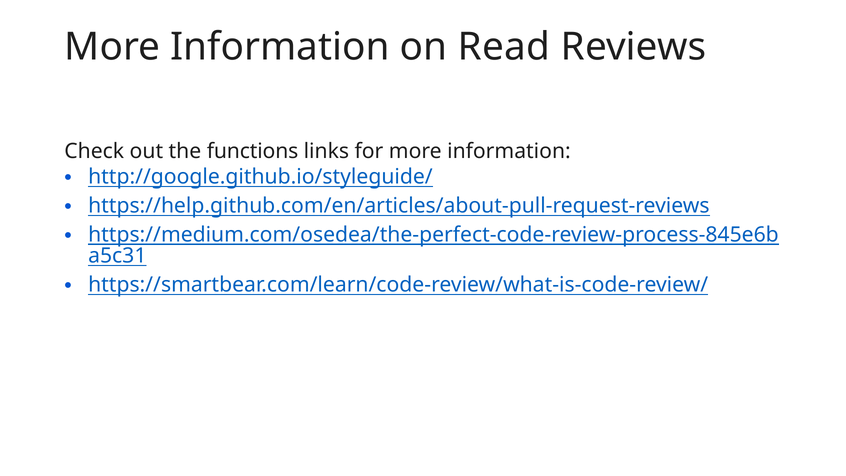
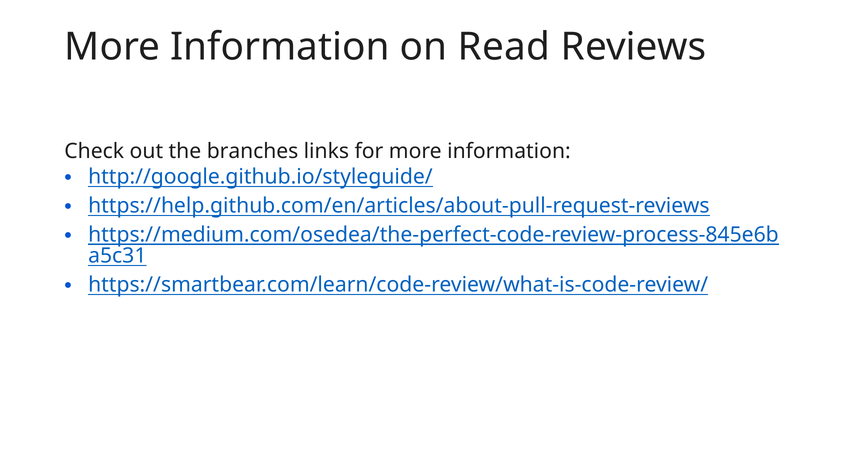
functions: functions -> branches
